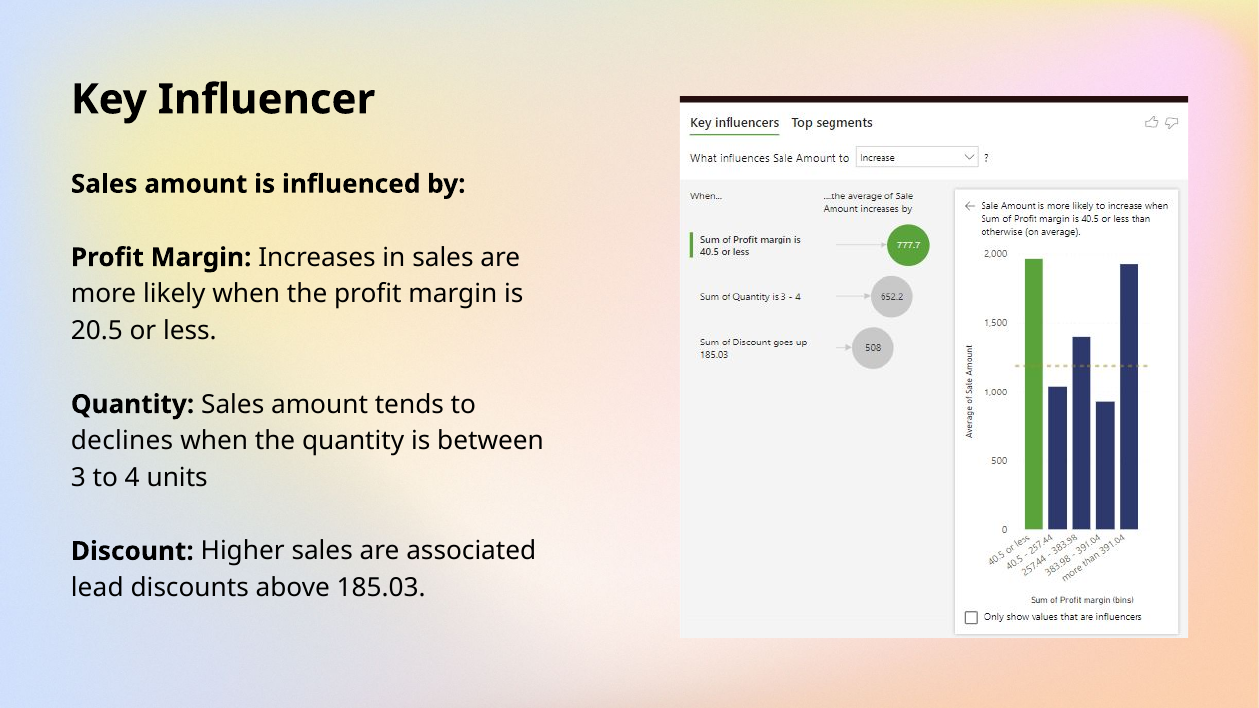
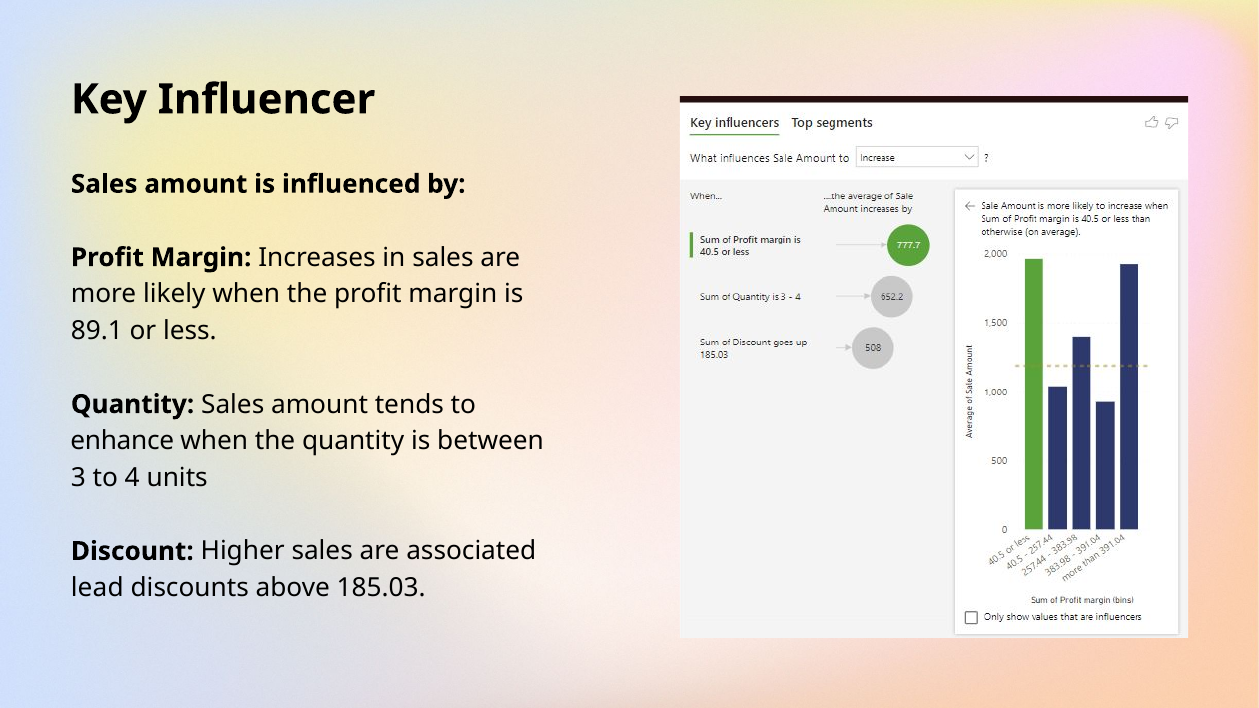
20.5: 20.5 -> 89.1
declines: declines -> enhance
